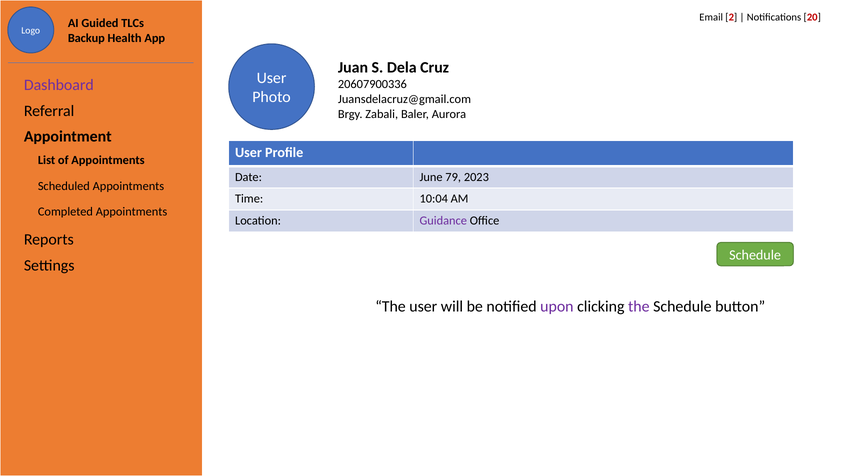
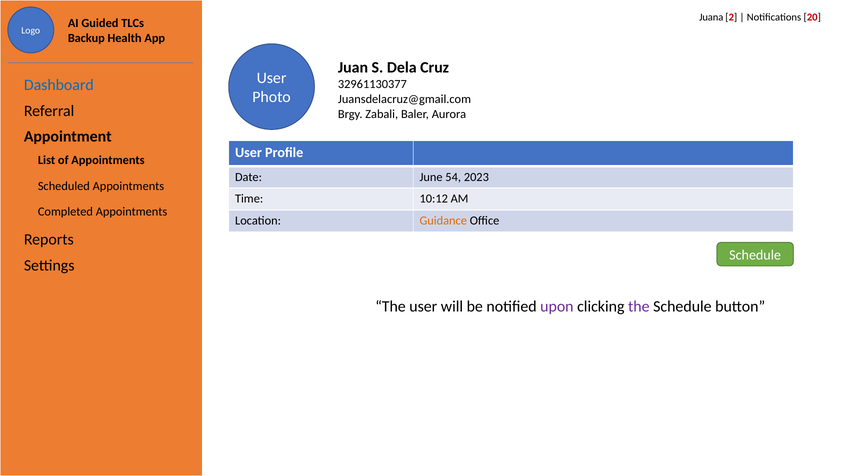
Email: Email -> Juana
Dashboard colour: purple -> blue
20607900336: 20607900336 -> 32961130377
79: 79 -> 54
10:04: 10:04 -> 10:12
Guidance colour: purple -> orange
